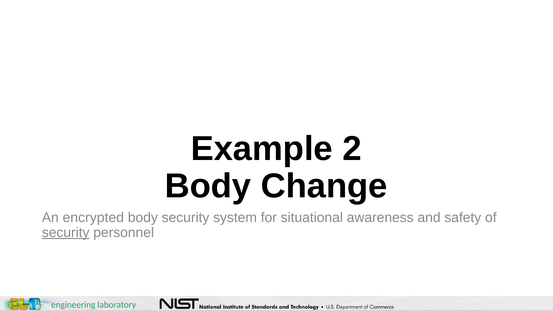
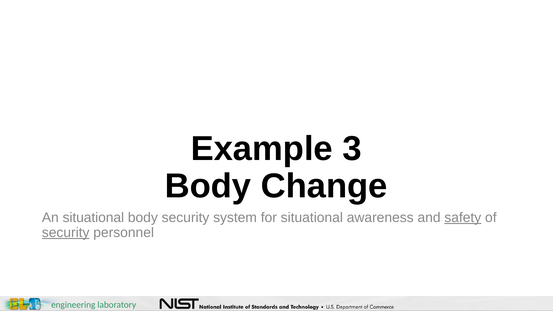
2: 2 -> 3
An encrypted: encrypted -> situational
safety underline: none -> present
